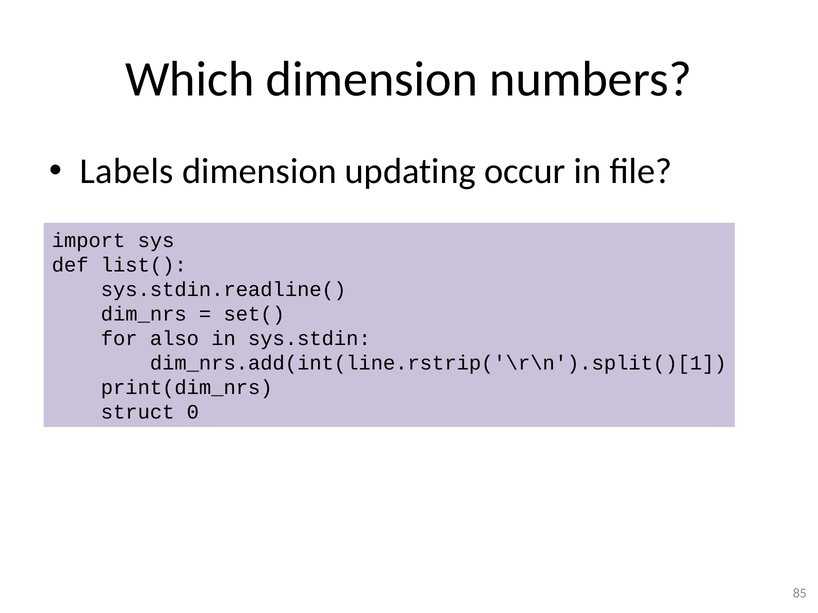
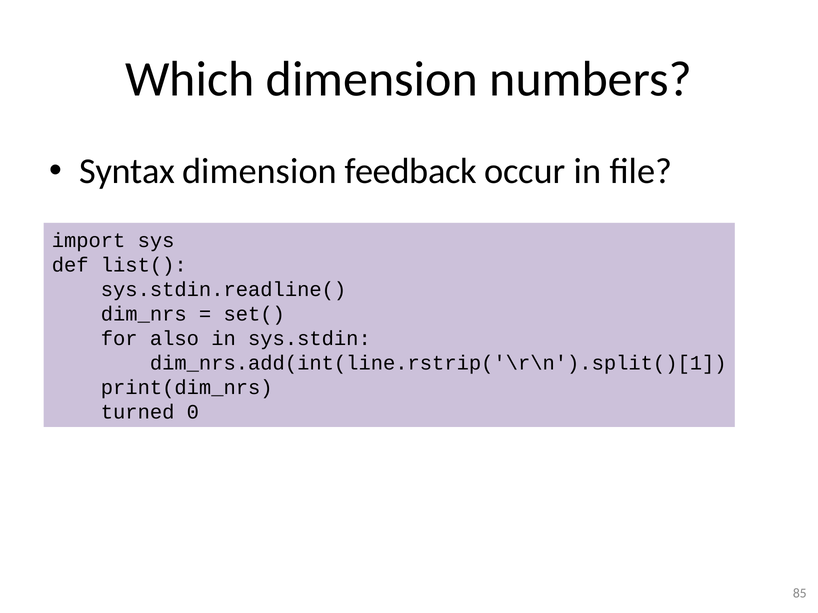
Labels: Labels -> Syntax
updating: updating -> feedback
struct: struct -> turned
